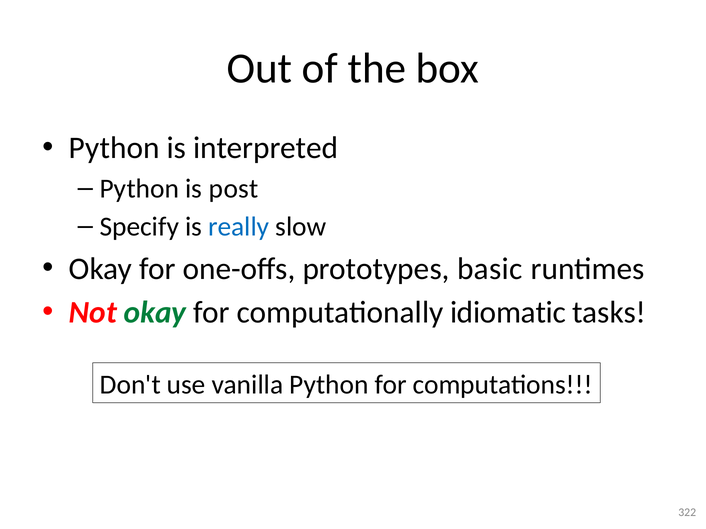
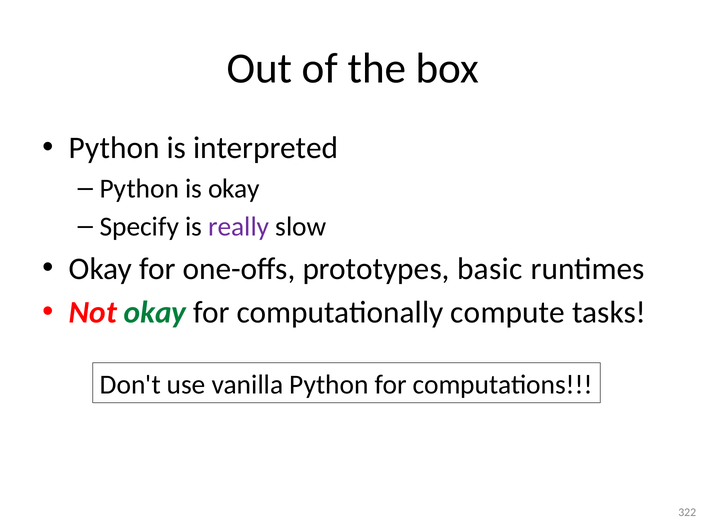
is post: post -> okay
really colour: blue -> purple
idiomatic: idiomatic -> compute
